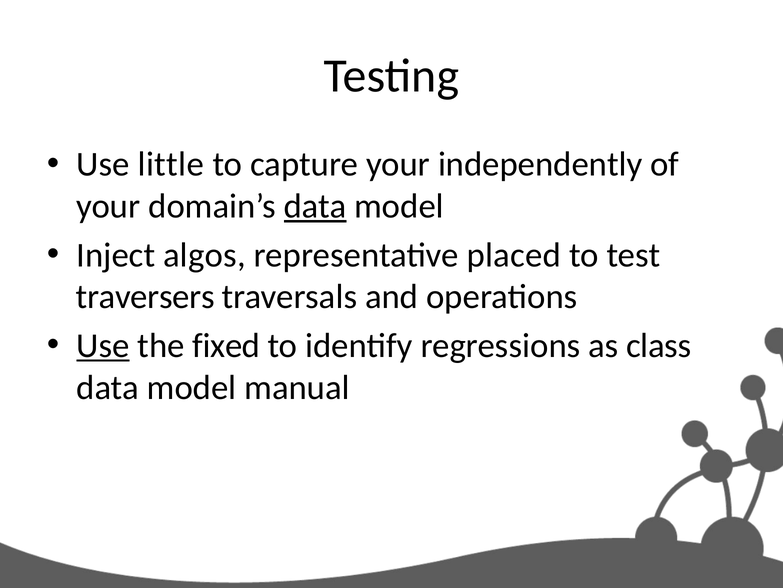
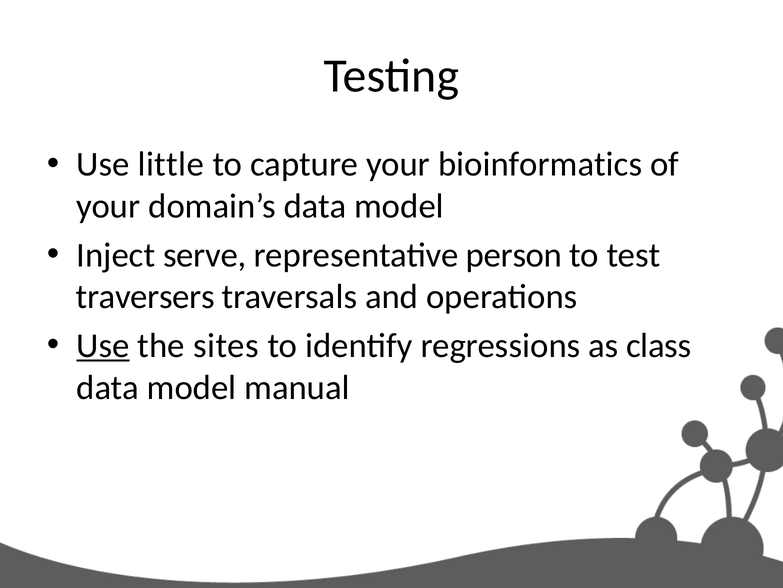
independently: independently -> bioinformatics
data at (315, 206) underline: present -> none
algos: algos -> serve
placed: placed -> person
fixed: fixed -> sites
